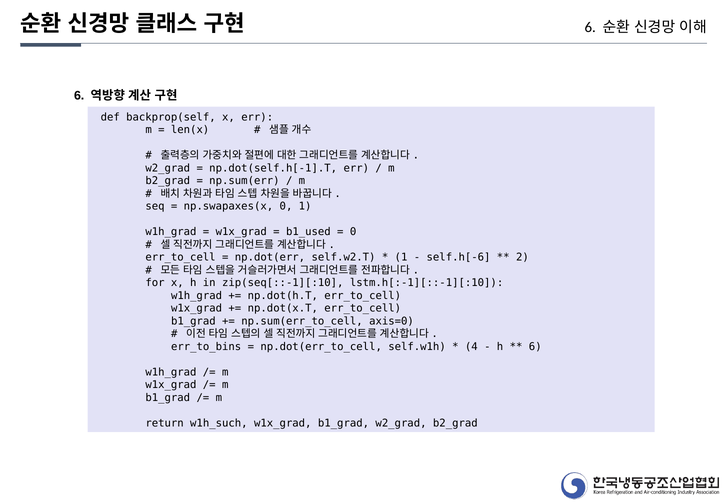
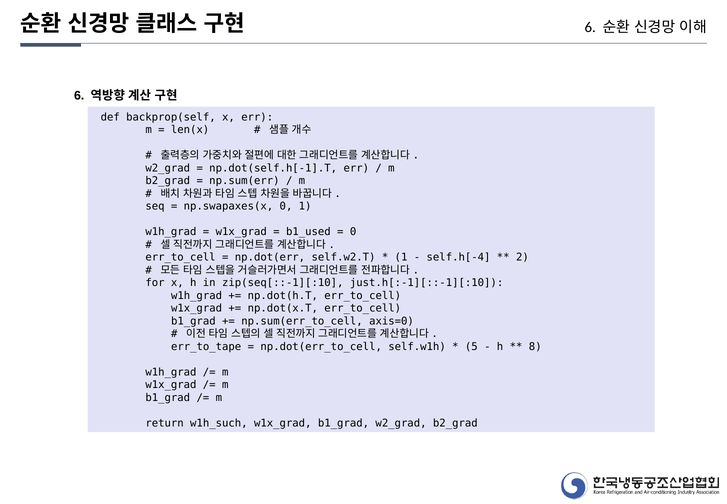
self.h[-6: self.h[-6 -> self.h[-4
lstm.h[:-1][::-1][:10: lstm.h[:-1][::-1][:10 -> just.h[:-1][::-1][:10
err_to_bins: err_to_bins -> err_to_tape
4: 4 -> 5
6 at (535, 346): 6 -> 8
